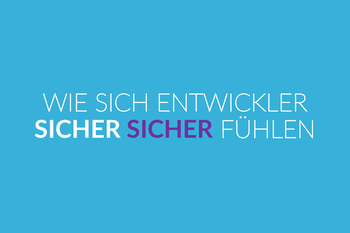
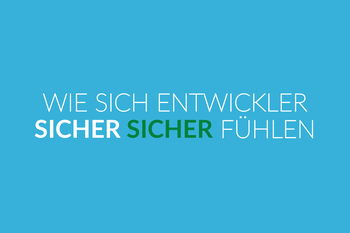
SICHER at (170, 130) colour: purple -> green
